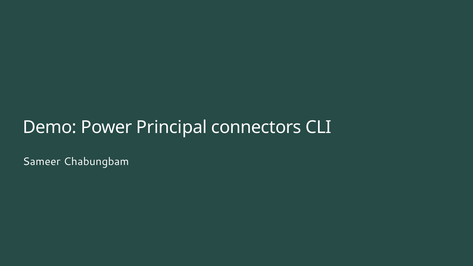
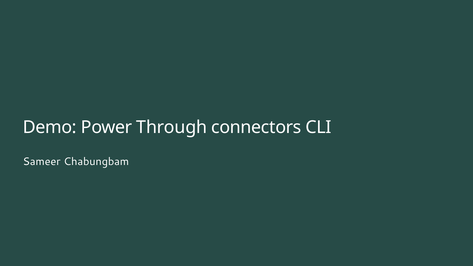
Principal: Principal -> Through
